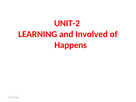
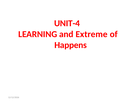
UNIT-2: UNIT-2 -> UNIT-4
Involved: Involved -> Extreme
